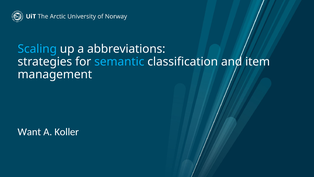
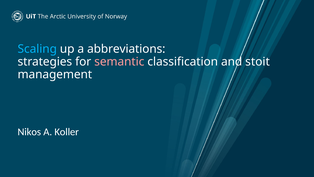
semantic colour: light blue -> pink
item: item -> stoit
Want: Want -> Nikos
